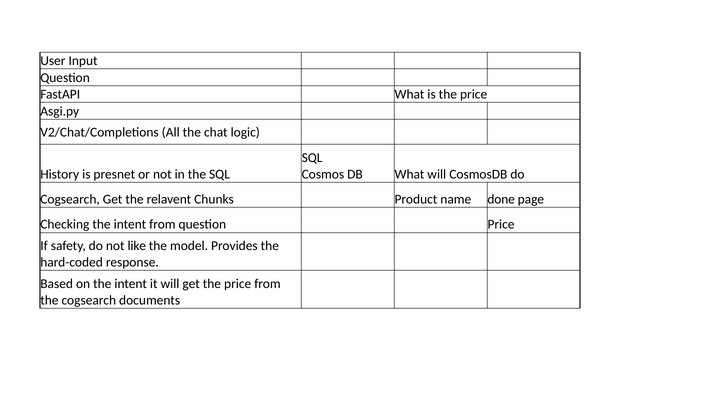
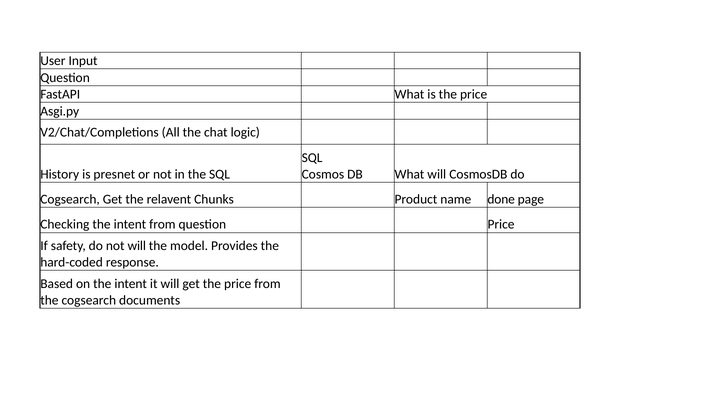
not like: like -> will
